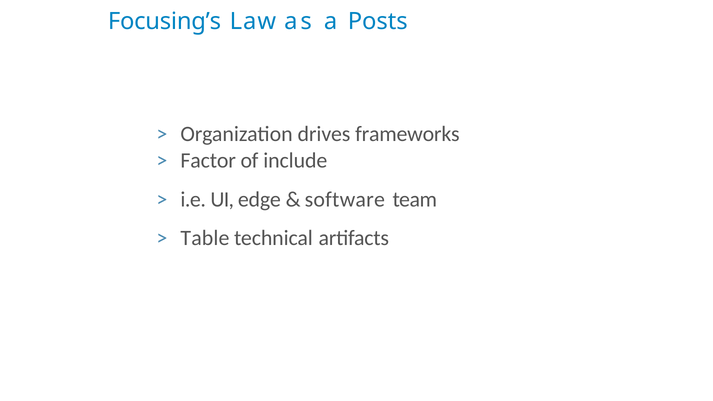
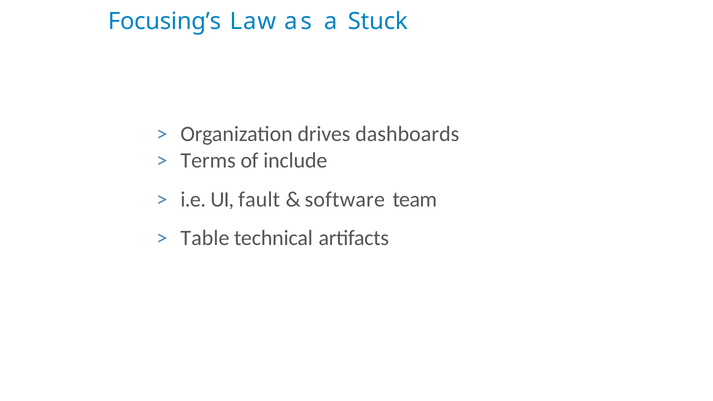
Posts: Posts -> Stuck
frameworks: frameworks -> dashboards
Factor: Factor -> Terms
edge: edge -> fault
